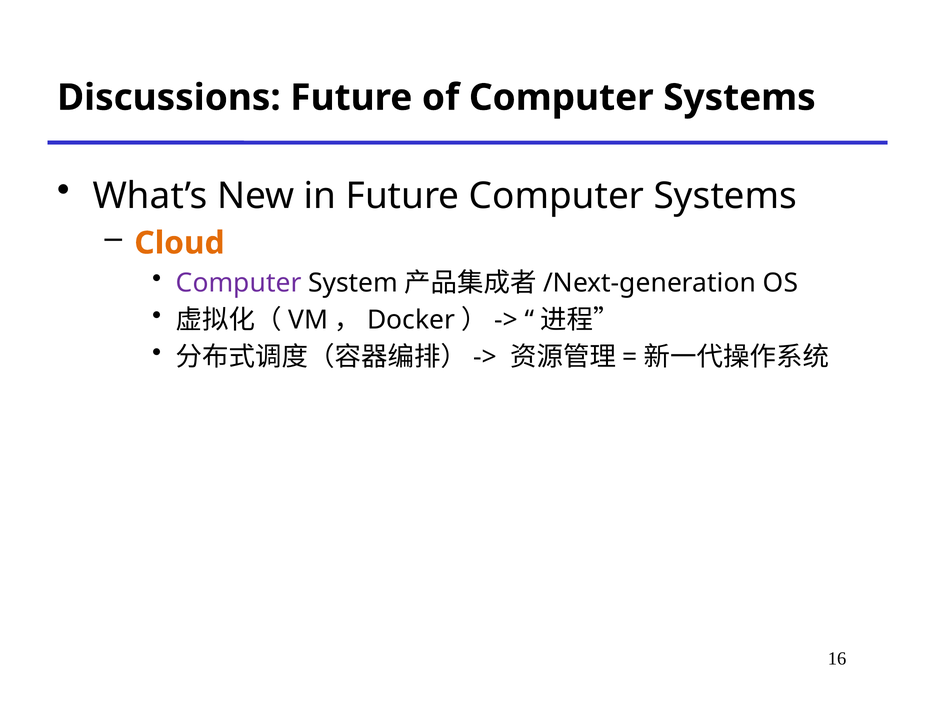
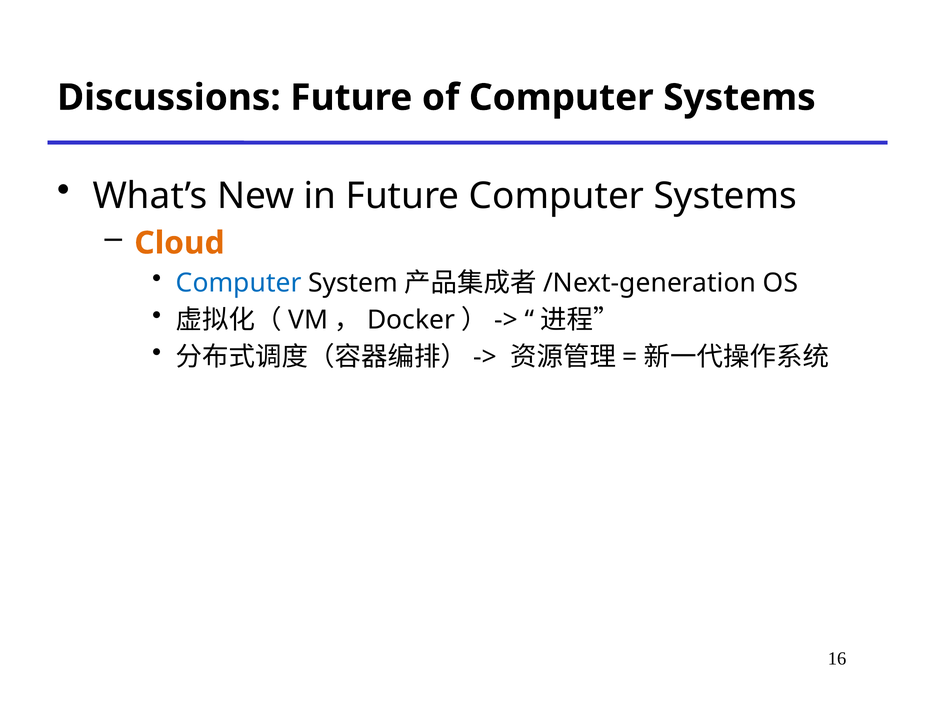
Computer at (239, 283) colour: purple -> blue
